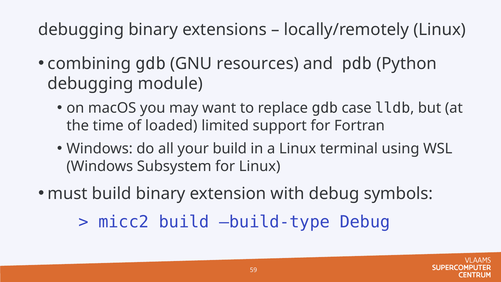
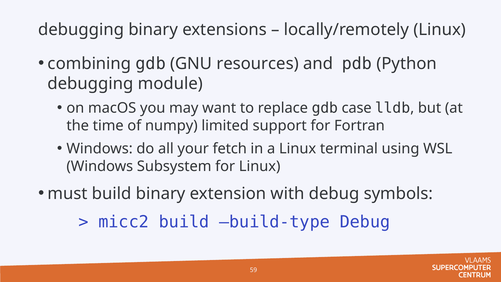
loaded: loaded -> numpy
your build: build -> fetch
